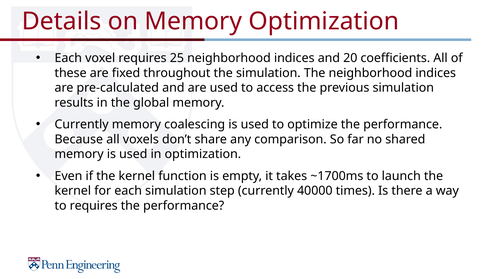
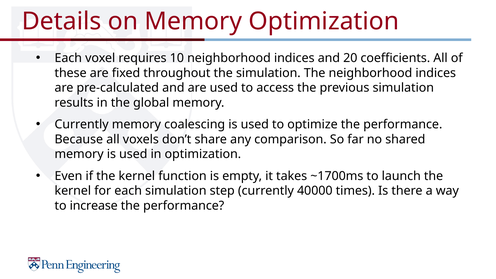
25: 25 -> 10
to requires: requires -> increase
